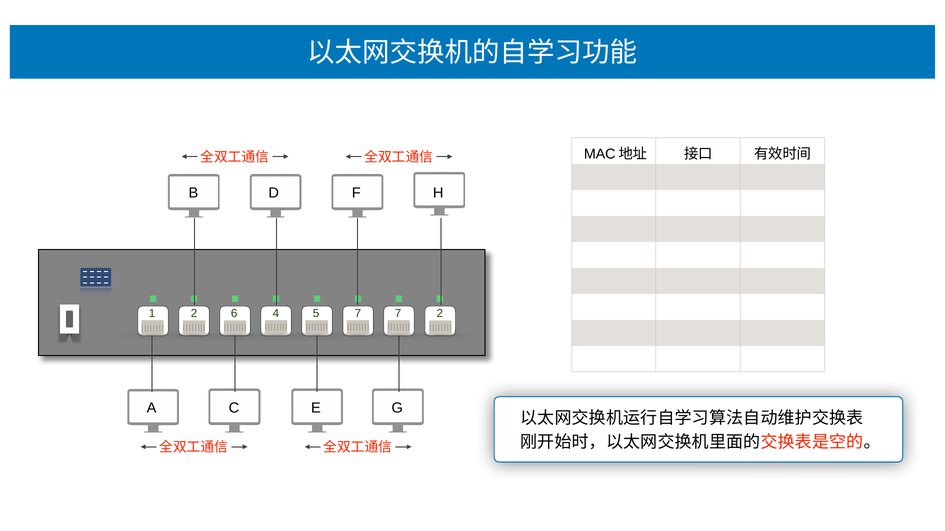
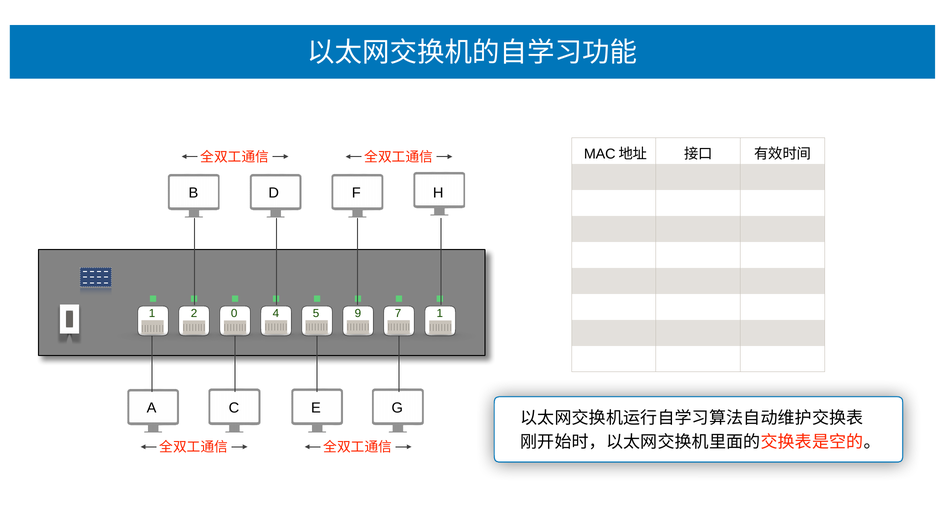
6: 6 -> 0
5 7: 7 -> 9
7 2: 2 -> 1
